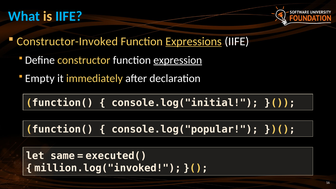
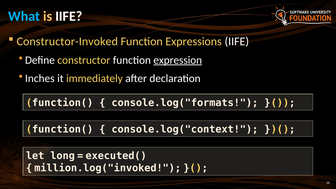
IIFE at (69, 16) colour: light blue -> white
Expressions underline: present -> none
Empty: Empty -> Inches
console.log("initial: console.log("initial -> console.log("formats
console.log("popular: console.log("popular -> console.log("context
same: same -> long
